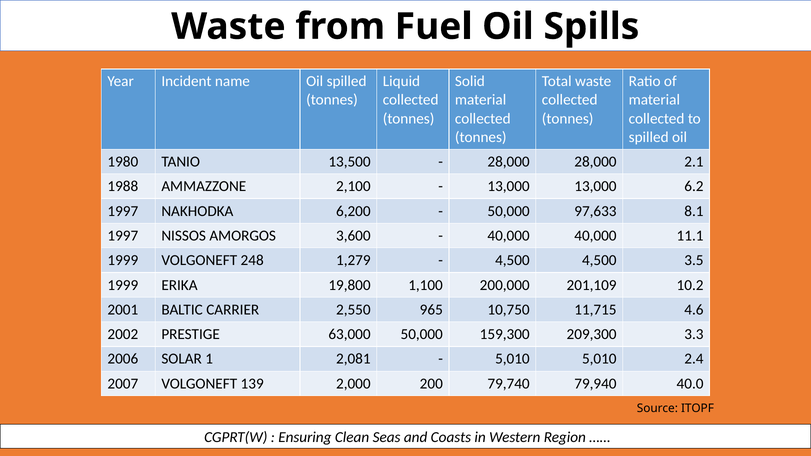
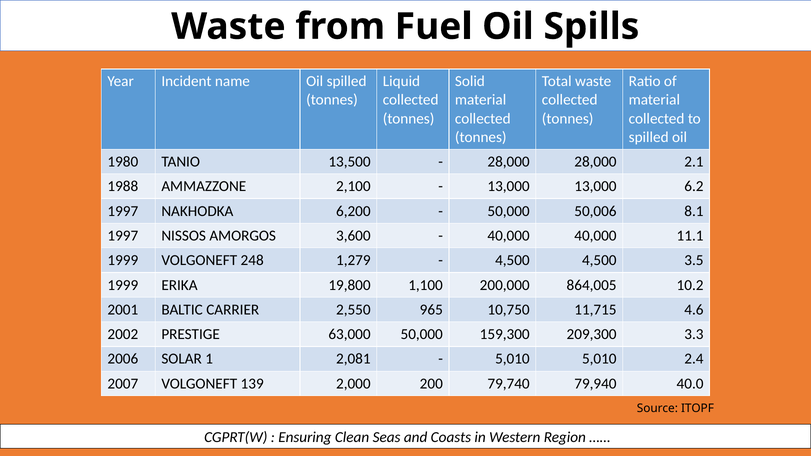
97,633: 97,633 -> 50,006
201,109: 201,109 -> 864,005
